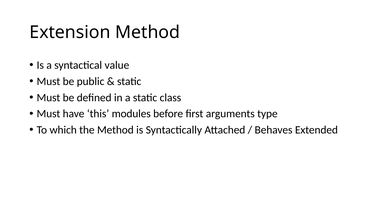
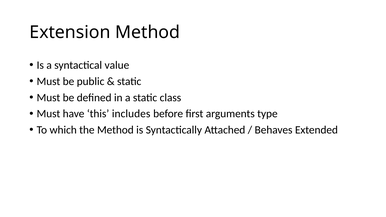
modules: modules -> includes
